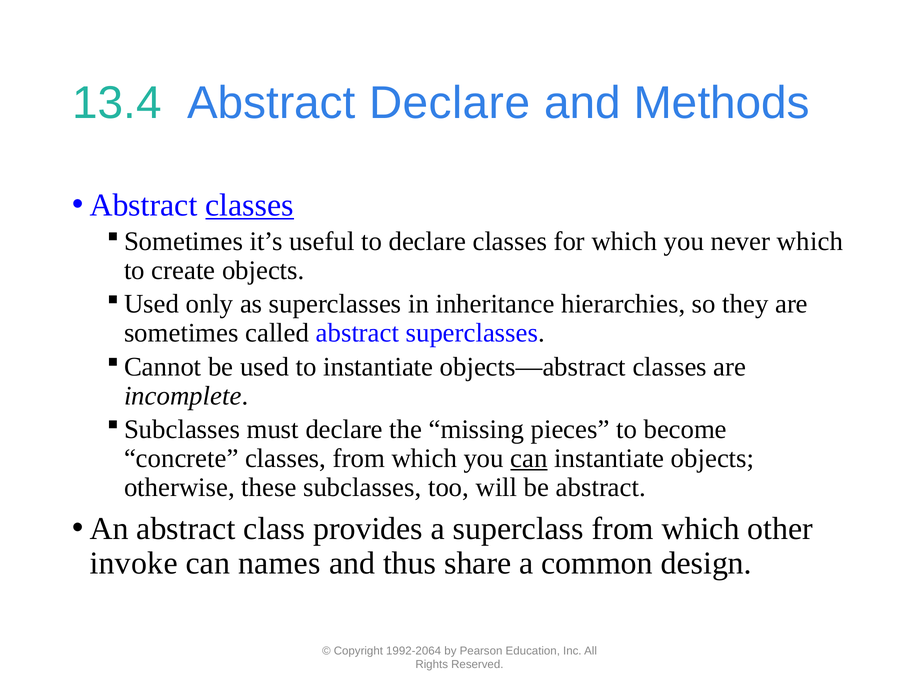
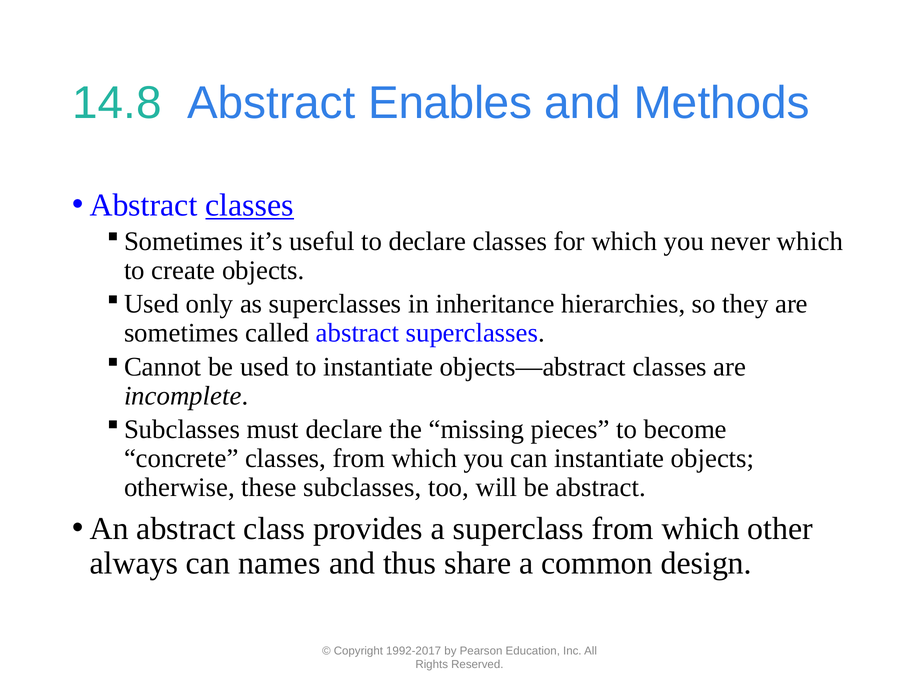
13.4: 13.4 -> 14.8
Abstract Declare: Declare -> Enables
can at (529, 459) underline: present -> none
invoke: invoke -> always
1992-2064: 1992-2064 -> 1992-2017
